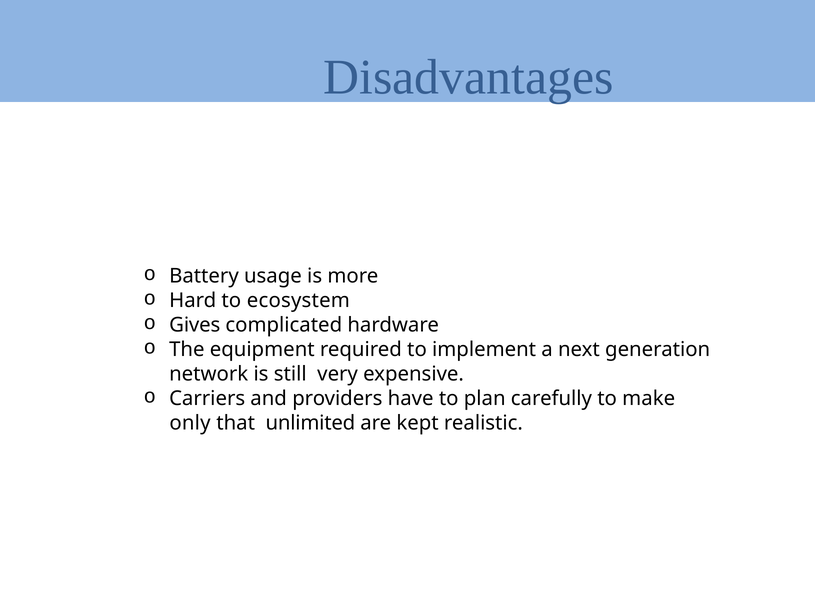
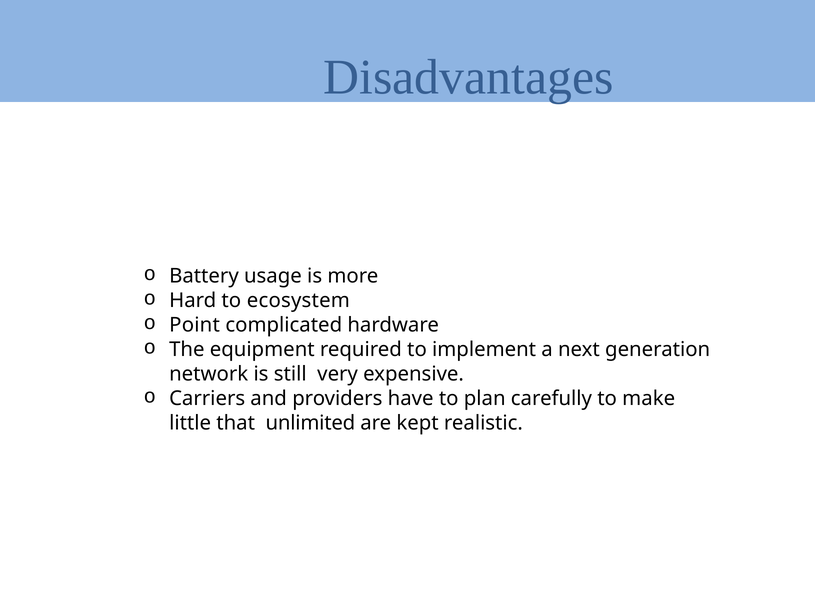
Gives: Gives -> Point
only: only -> little
